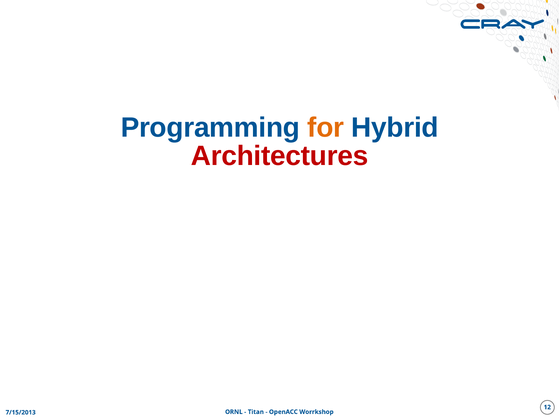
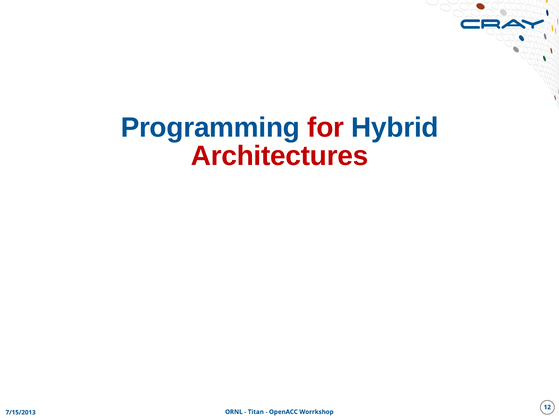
for colour: orange -> red
